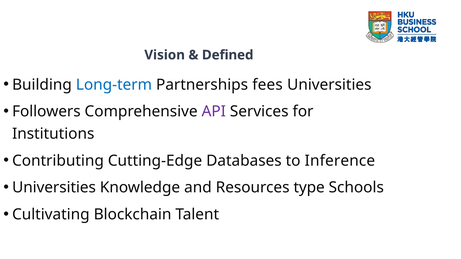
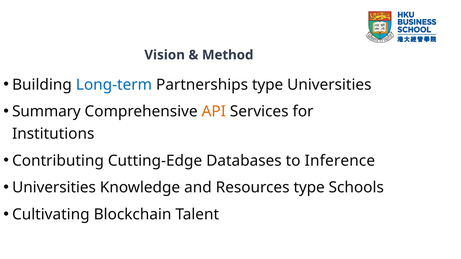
Defined: Defined -> Method
Partnerships fees: fees -> type
Followers: Followers -> Summary
API colour: purple -> orange
